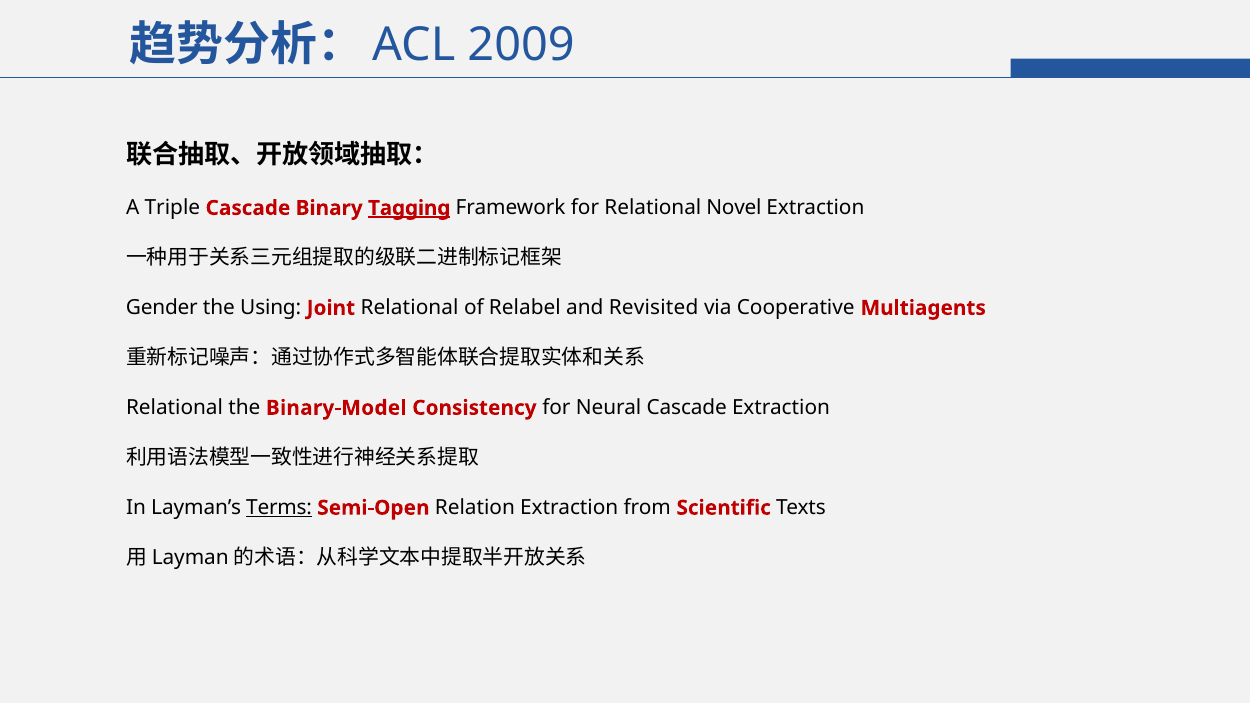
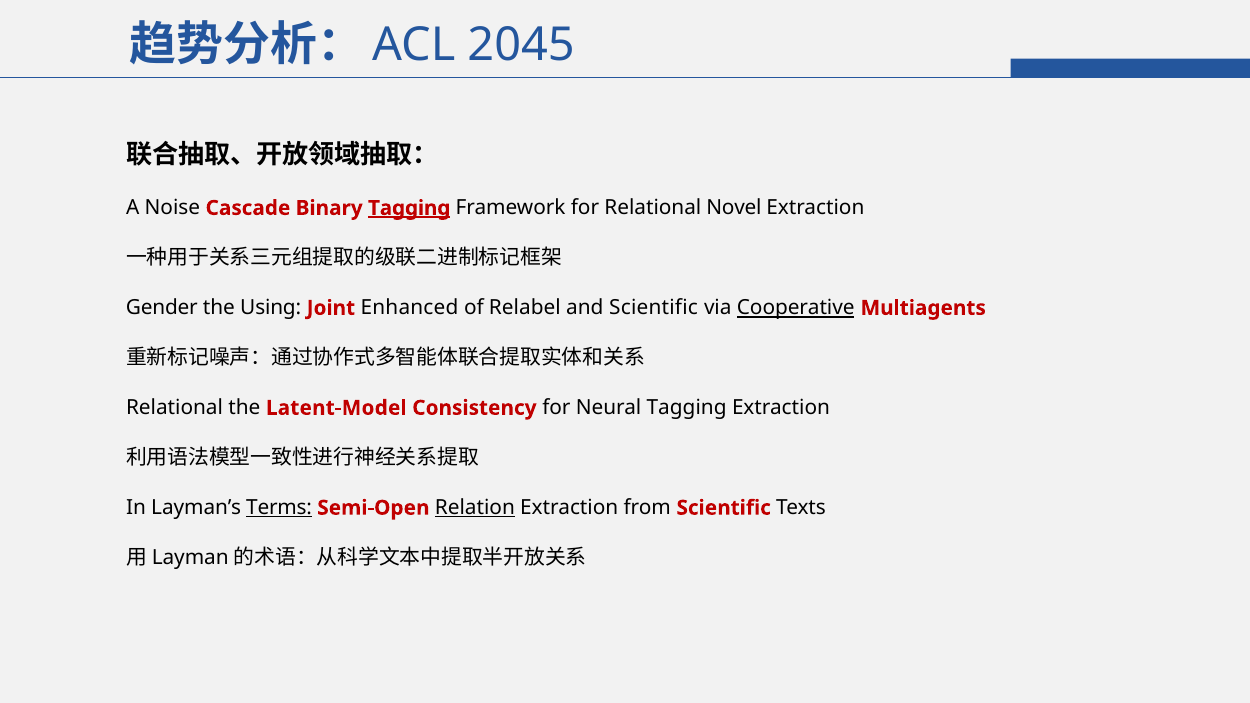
2009: 2009 -> 2045
Triple: Triple -> Noise
Joint Relational: Relational -> Enhanced
and Revisited: Revisited -> Scientific
Cooperative underline: none -> present
Binary-Model: Binary-Model -> Latent-Model
Neural Cascade: Cascade -> Tagging
Relation underline: none -> present
